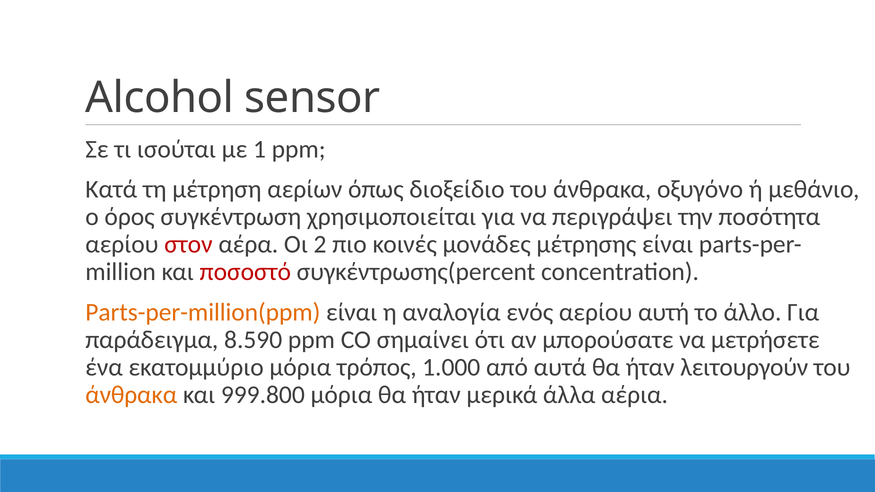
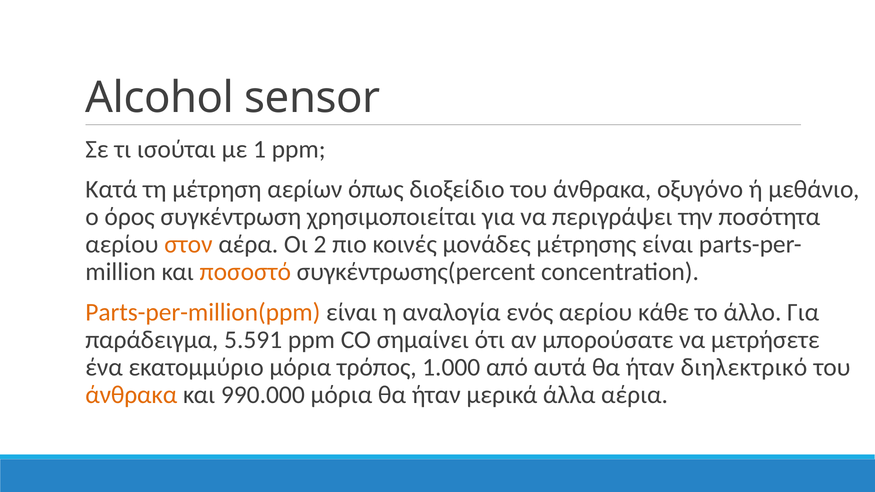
στον colour: red -> orange
ποσοστό colour: red -> orange
αυτή: αυτή -> κάθε
8.590: 8.590 -> 5.591
λειτουργούν: λειτουργούν -> διηλεκτρικό
999.800: 999.800 -> 990.000
